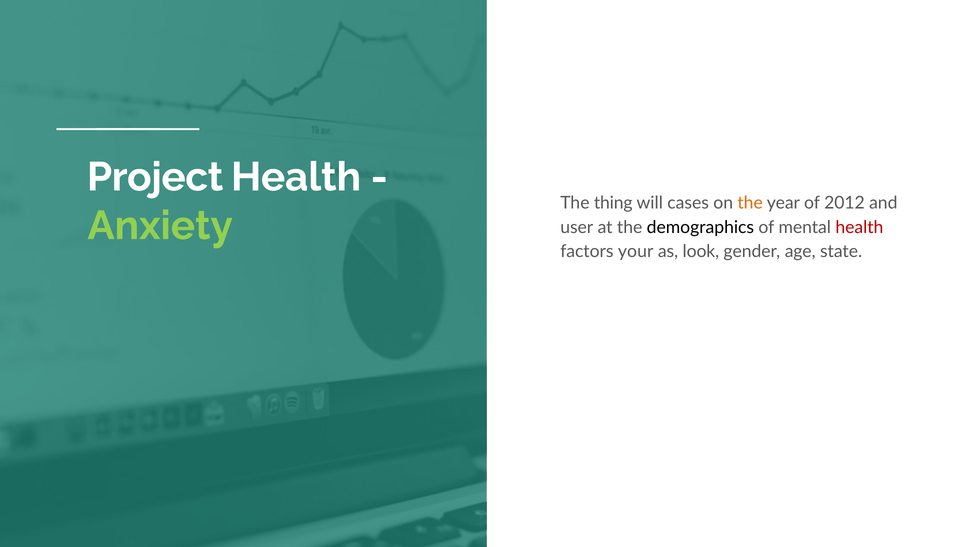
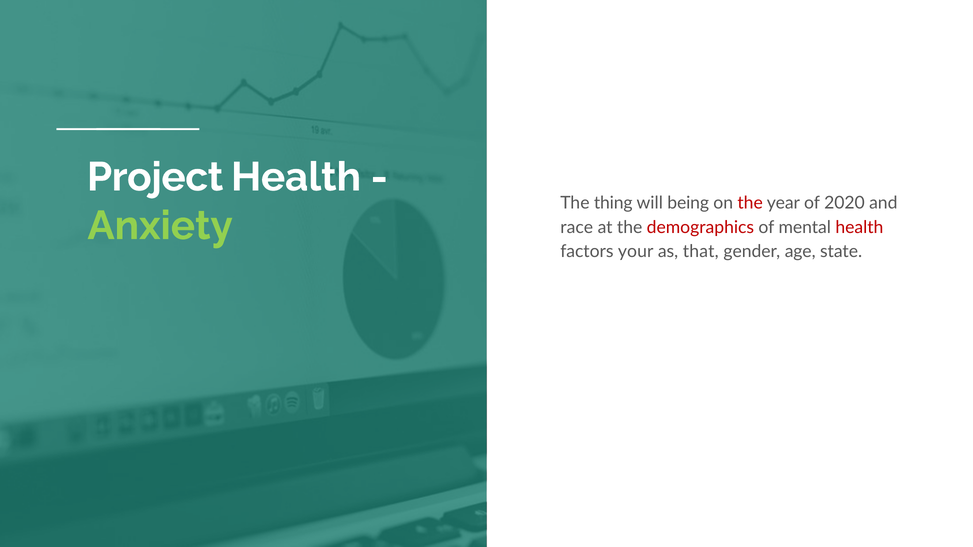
cases: cases -> being
the at (750, 203) colour: orange -> red
2012: 2012 -> 2020
user: user -> race
demographics colour: black -> red
look: look -> that
